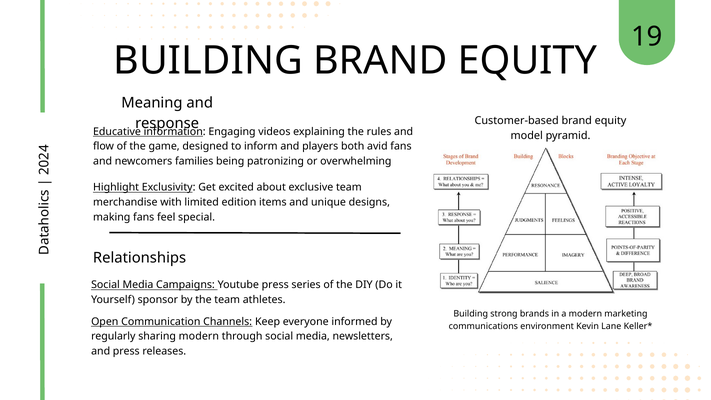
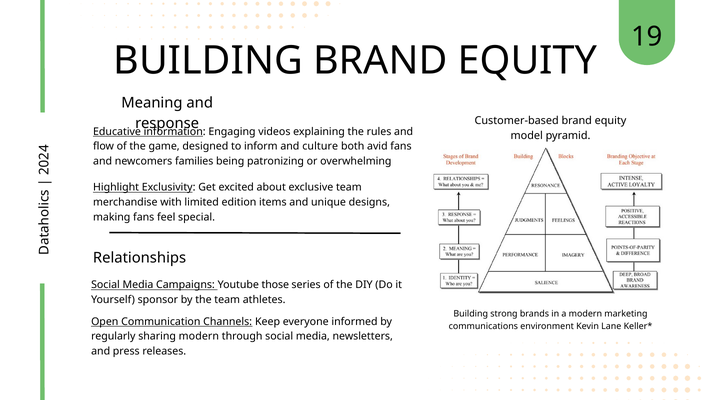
players: players -> culture
Youtube press: press -> those
